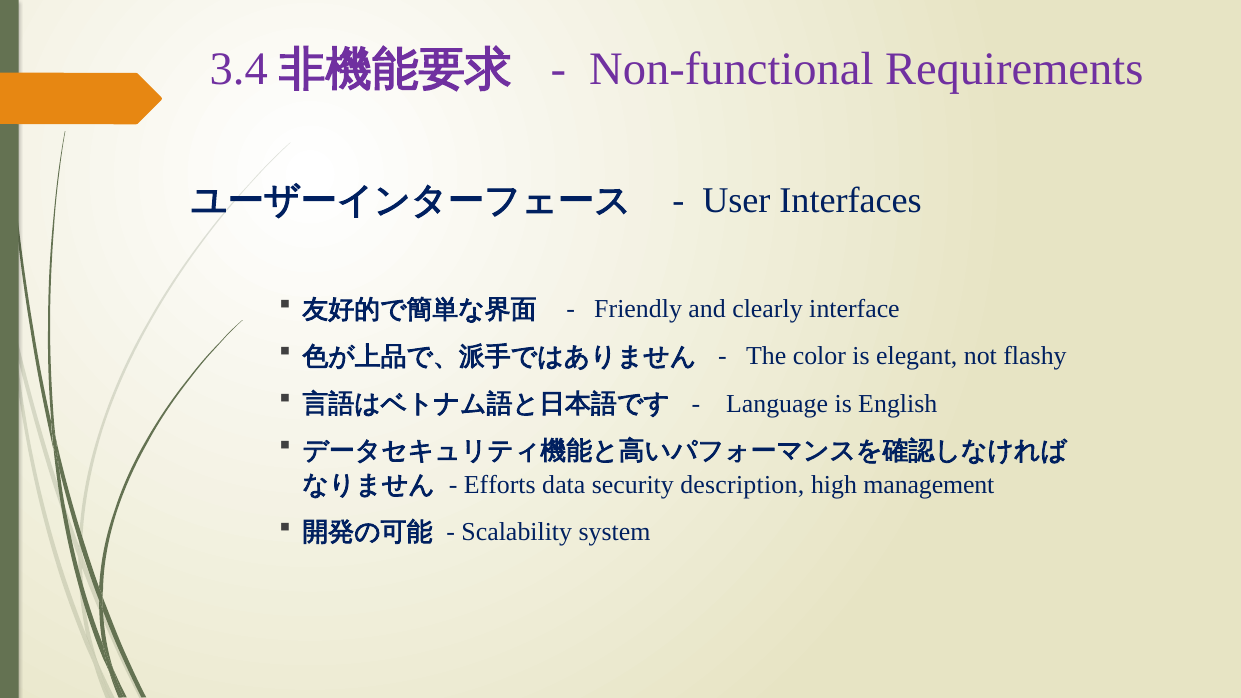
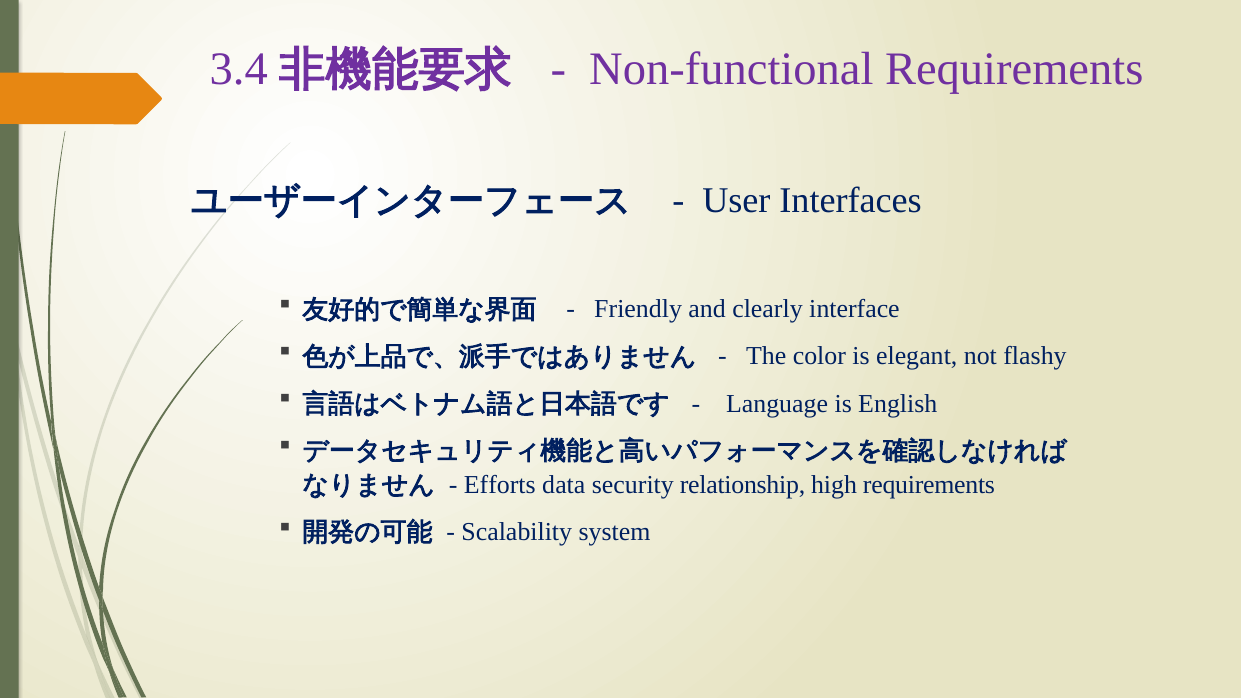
description: description -> relationship
high management: management -> requirements
